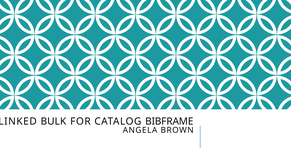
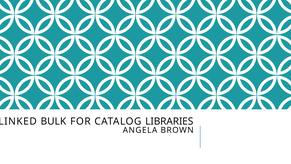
BIBFRAME: BIBFRAME -> LIBRARIES
